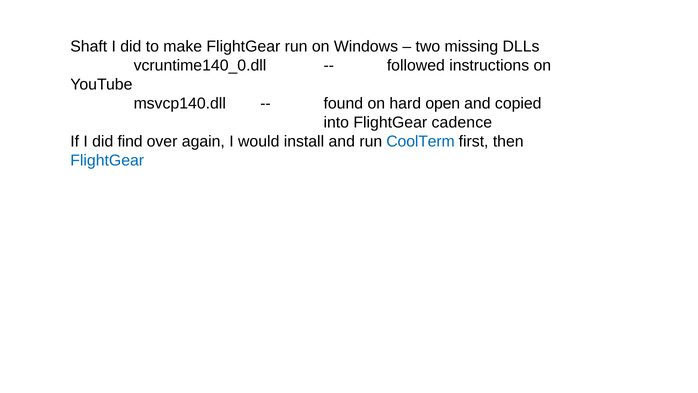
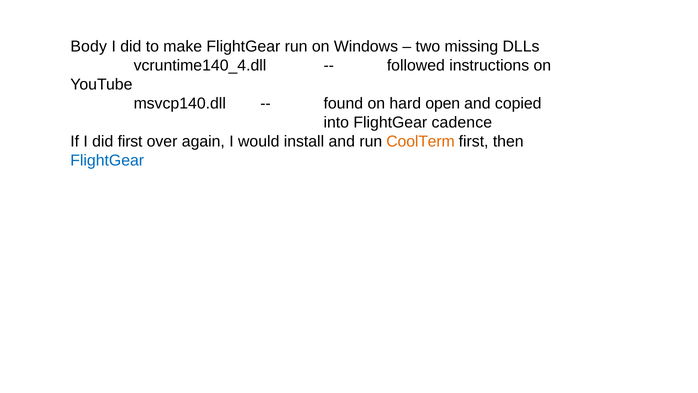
Shaft: Shaft -> Body
vcruntime140_0.dll: vcruntime140_0.dll -> vcruntime140_4.dll
did find: find -> first
CoolTerm colour: blue -> orange
